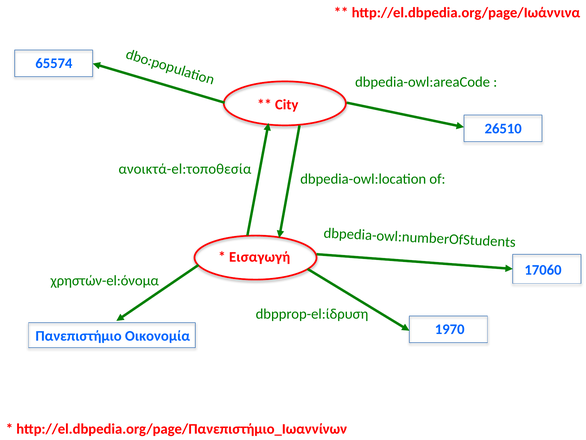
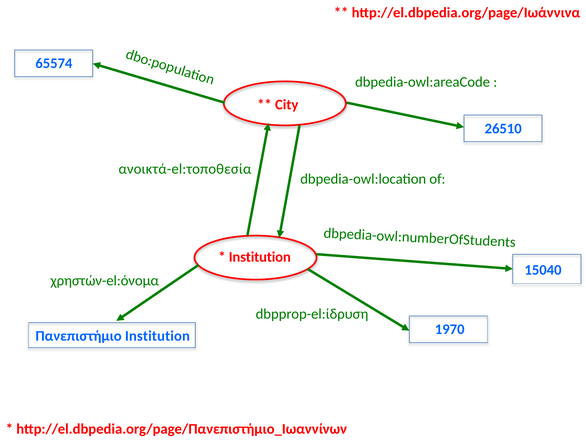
Εισαγωγή at (260, 257): Εισαγωγή -> Institution
17060: 17060 -> 15040
Πανεπιστήμιο Οικονομία: Οικονομία -> Institution
